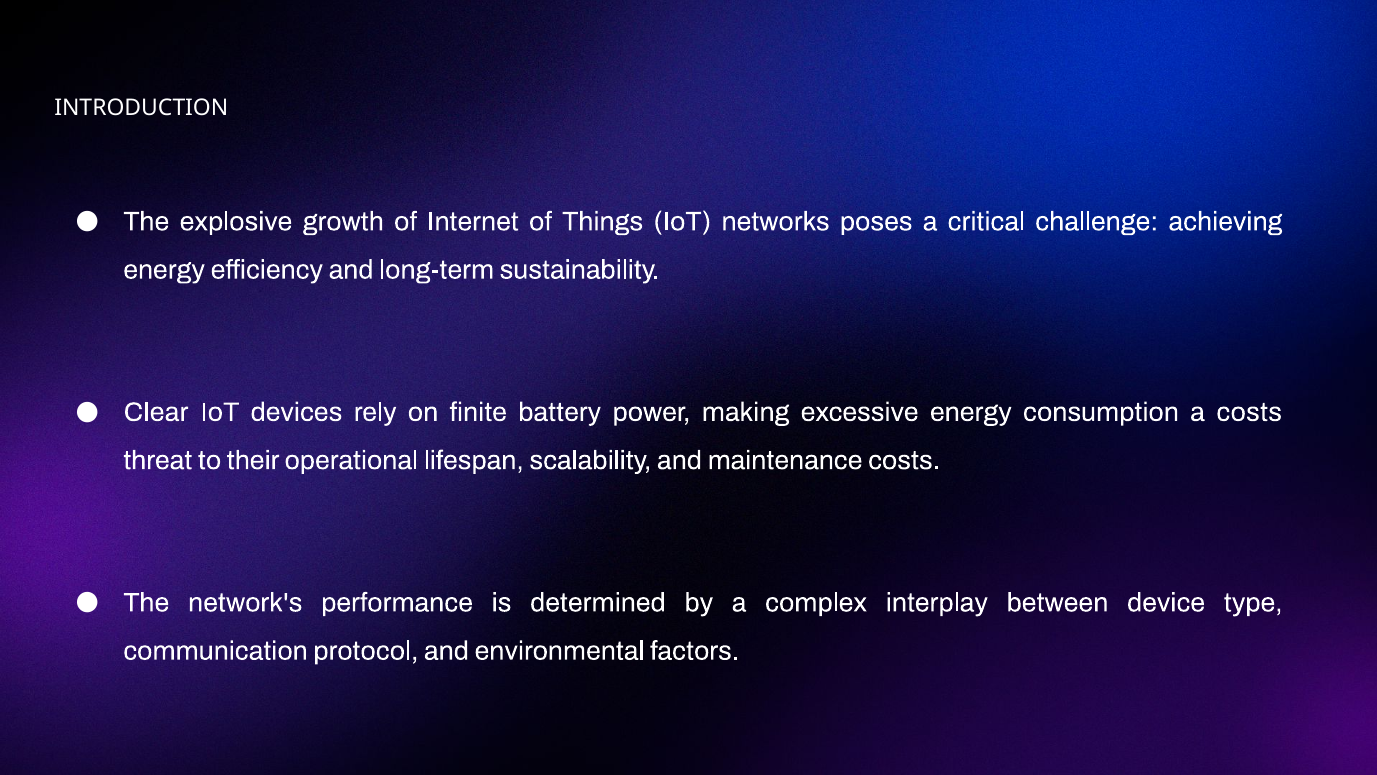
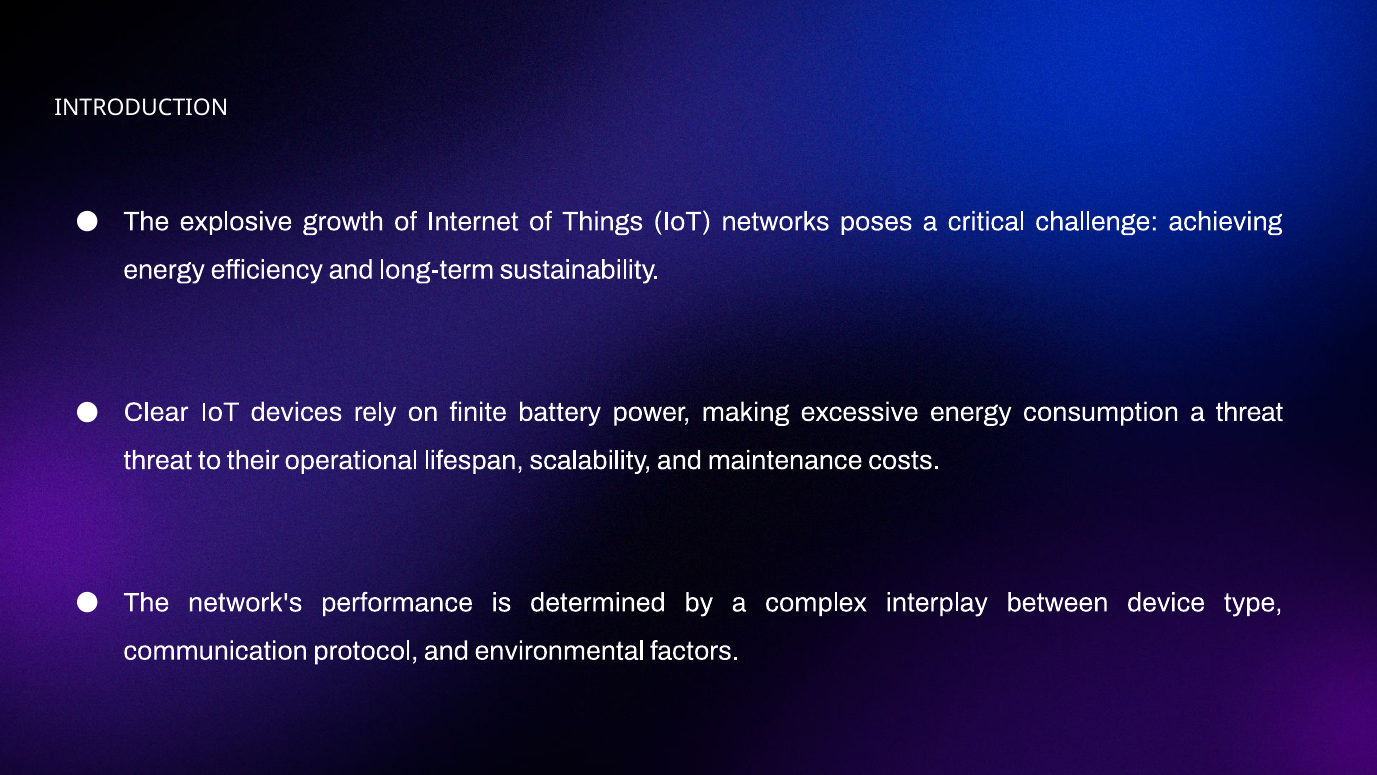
a costs: costs -> threat
